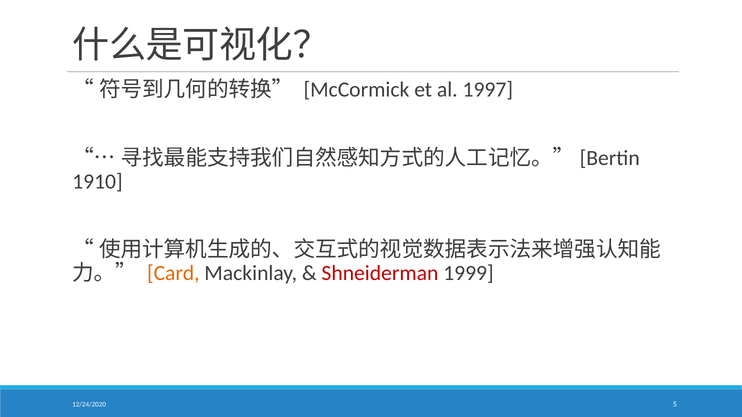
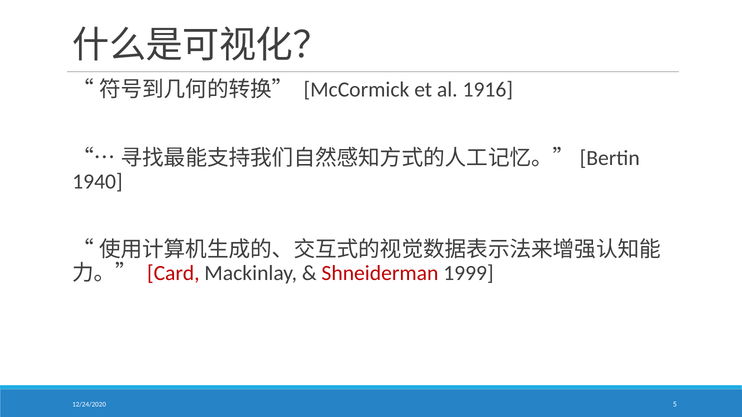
1997: 1997 -> 1916
1910: 1910 -> 1940
Card colour: orange -> red
